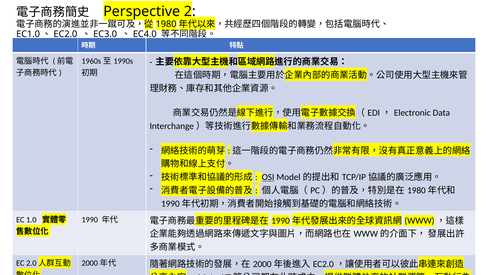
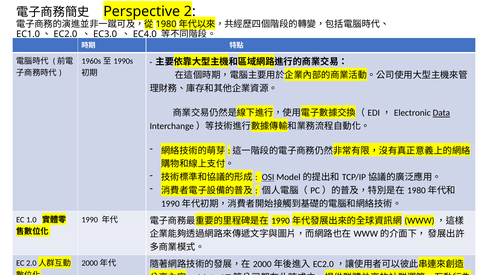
Data underline: none -> present
